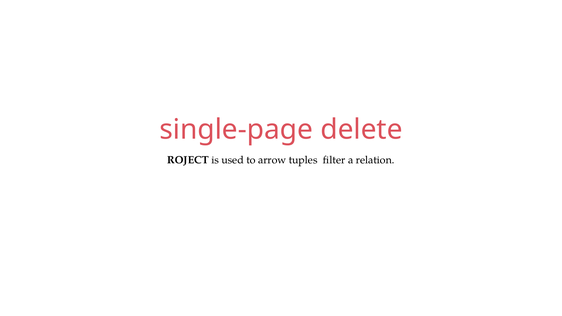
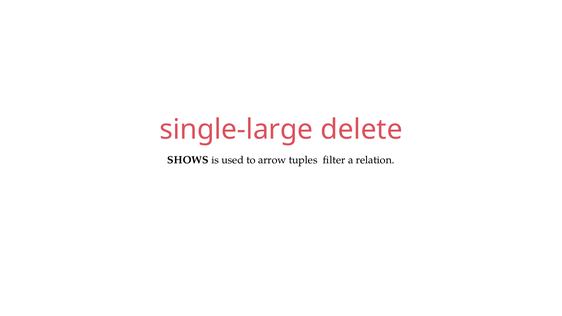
single-page: single-page -> single-large
ROJECT: ROJECT -> SHOWS
